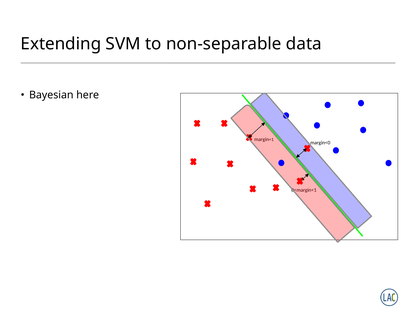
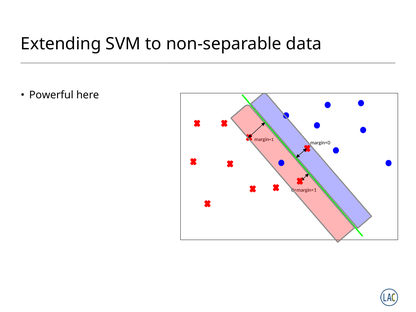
Bayesian: Bayesian -> Powerful
